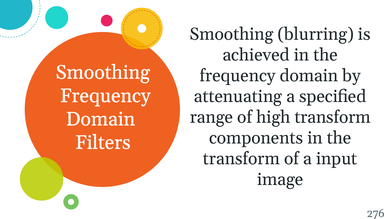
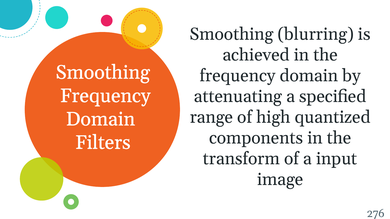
high transform: transform -> quantized
